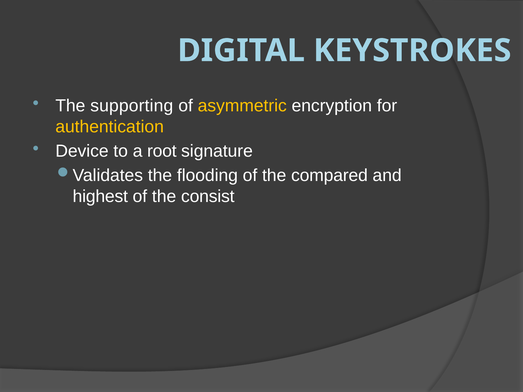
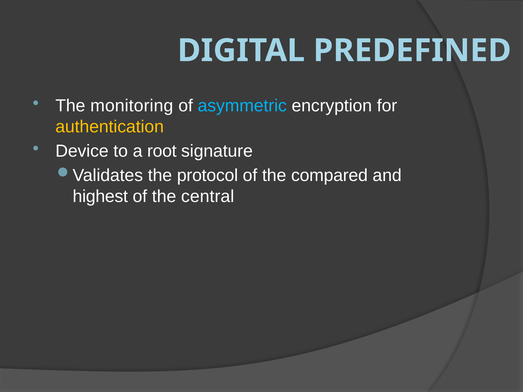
KEYSTROKES: KEYSTROKES -> PREDEFINED
supporting: supporting -> monitoring
asymmetric colour: yellow -> light blue
flooding: flooding -> protocol
consist: consist -> central
